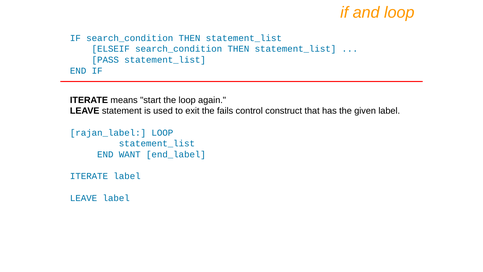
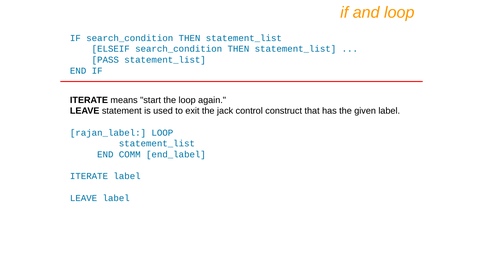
fails: fails -> jack
WANT: WANT -> COMM
